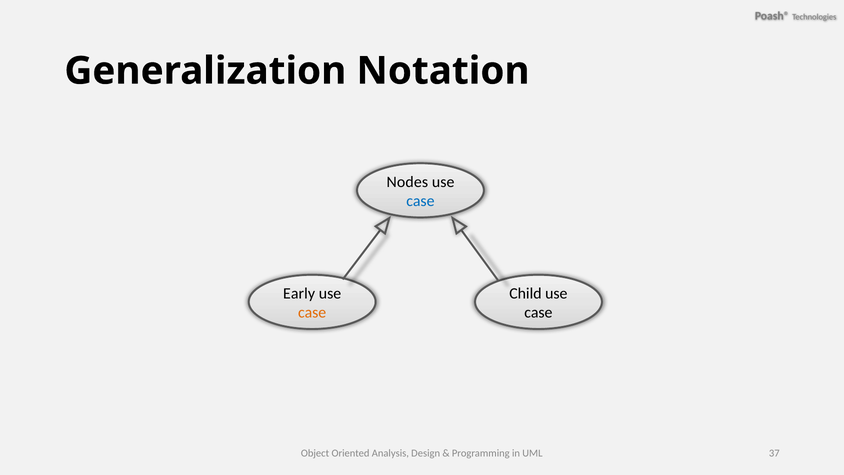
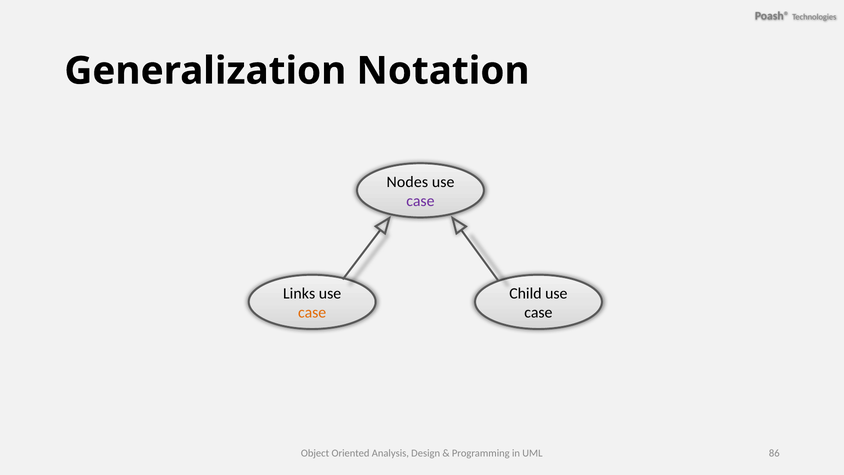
case at (420, 201) colour: blue -> purple
Early: Early -> Links
37: 37 -> 86
